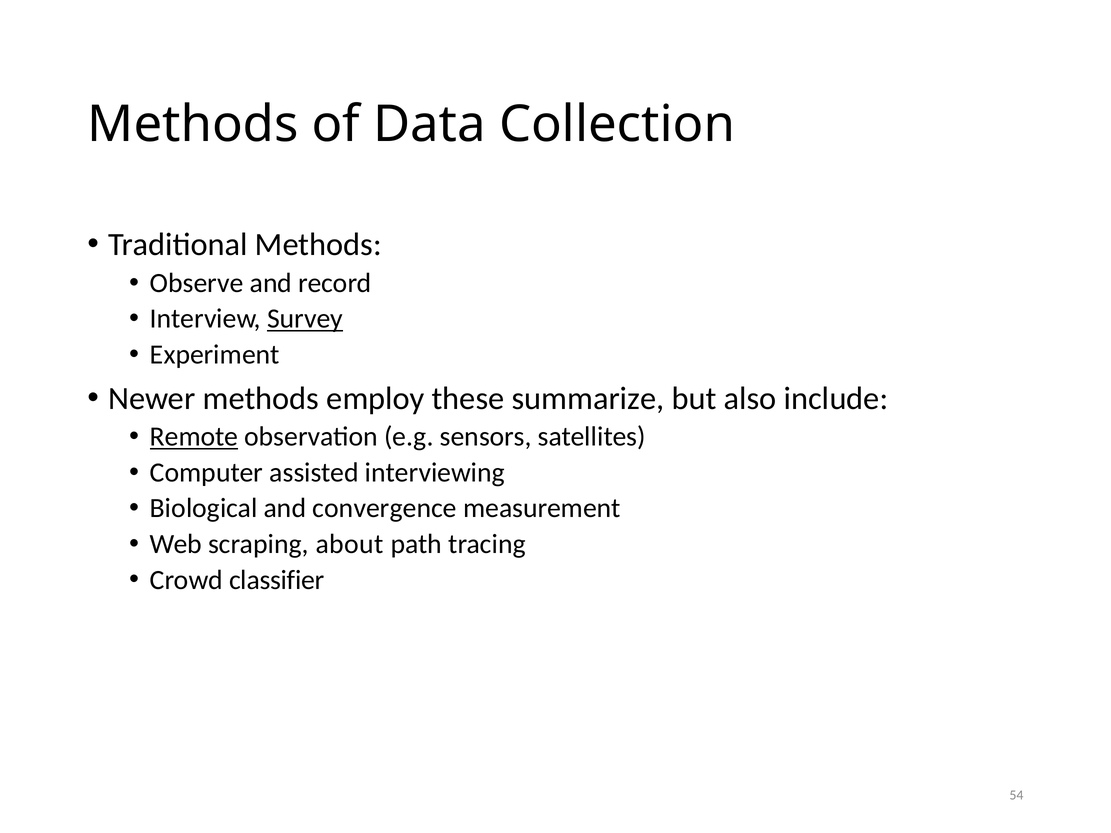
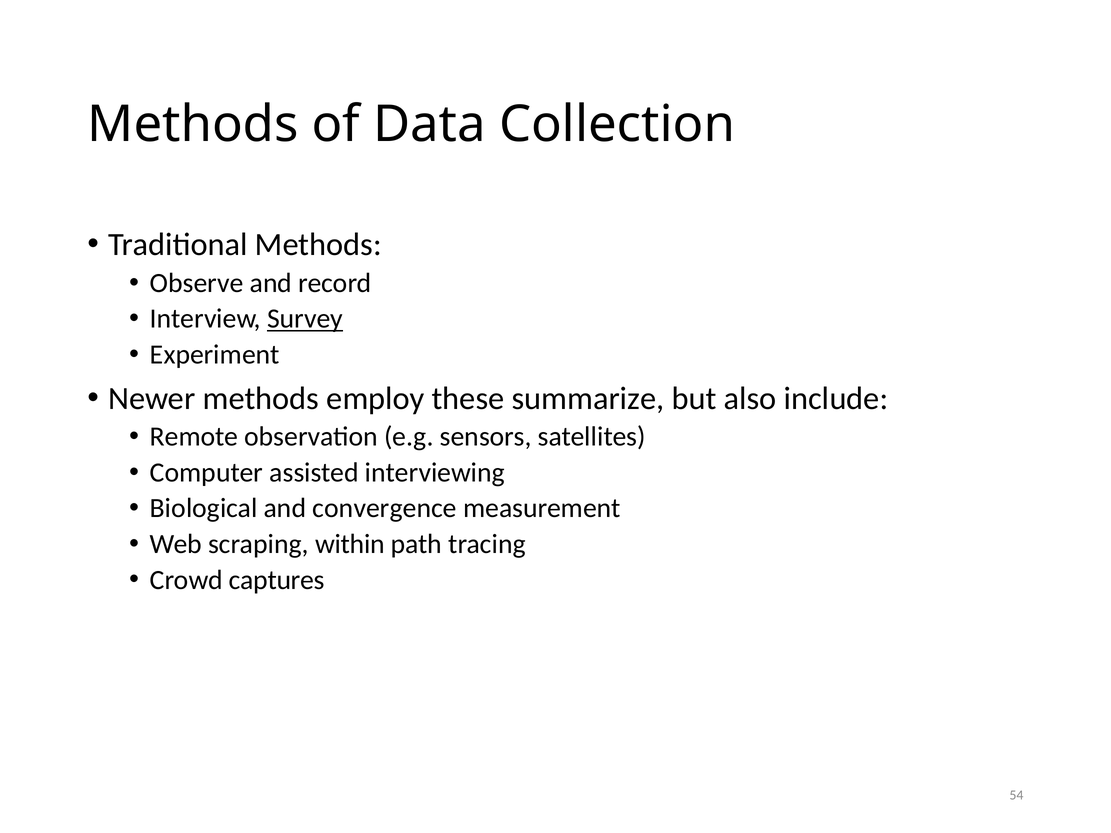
Remote underline: present -> none
about: about -> within
classifier: classifier -> captures
